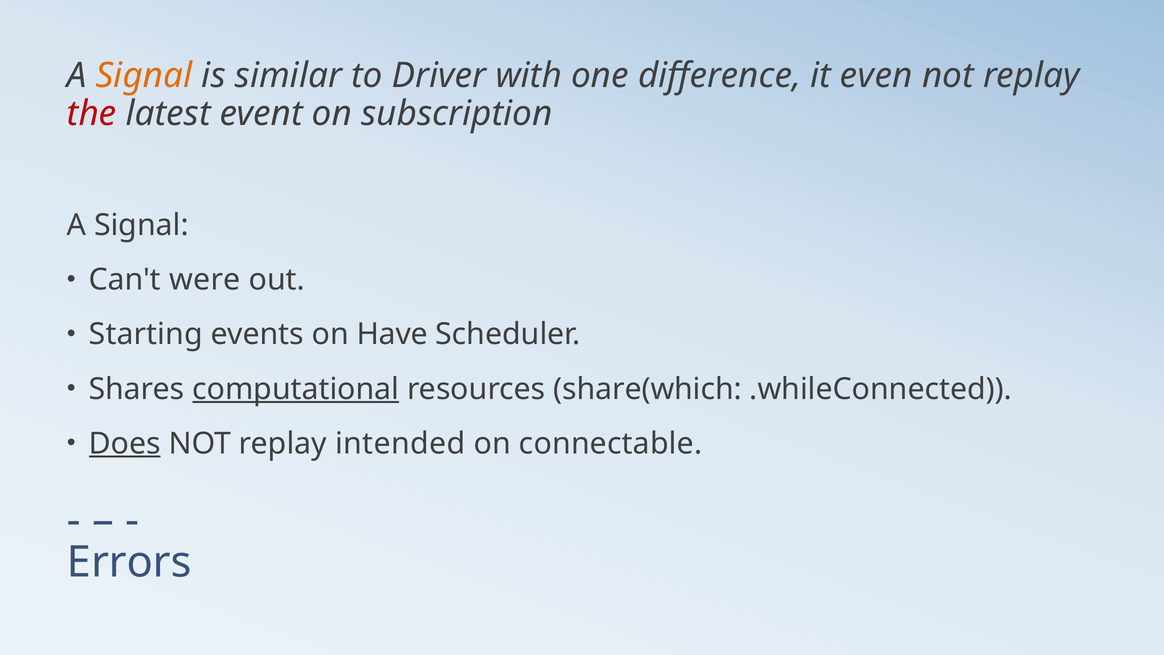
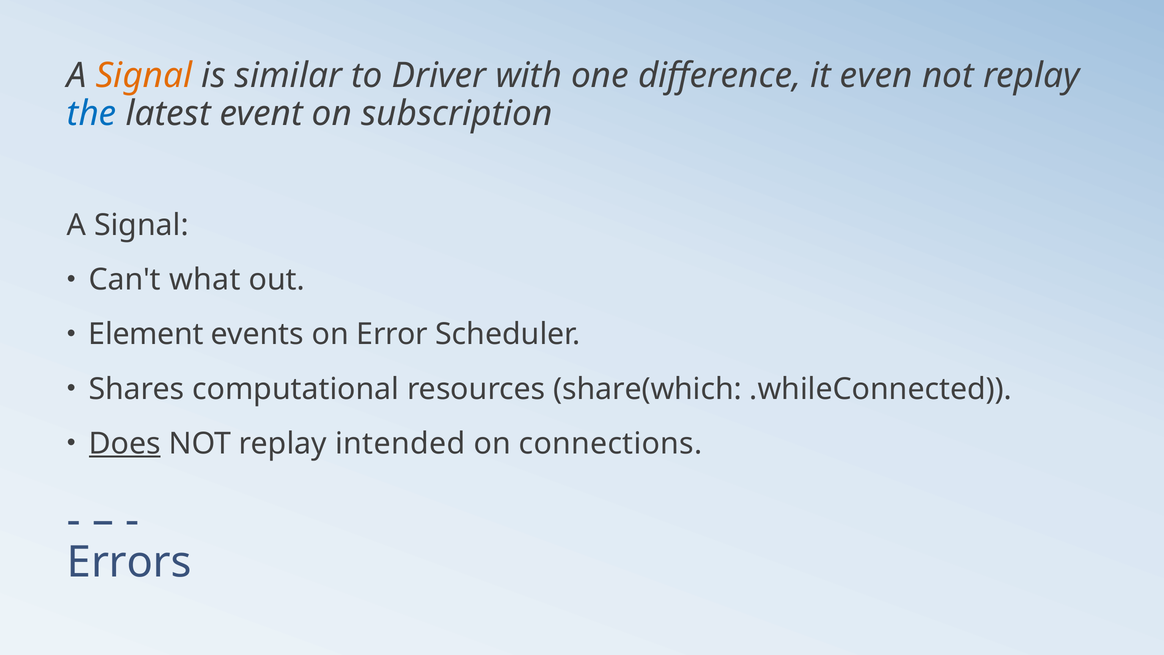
the colour: red -> blue
were: were -> what
Starting: Starting -> Element
Have: Have -> Error
computational underline: present -> none
connectable: connectable -> connections
